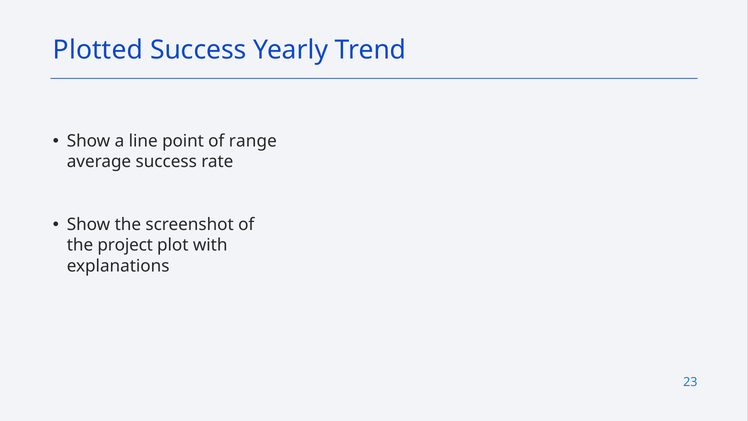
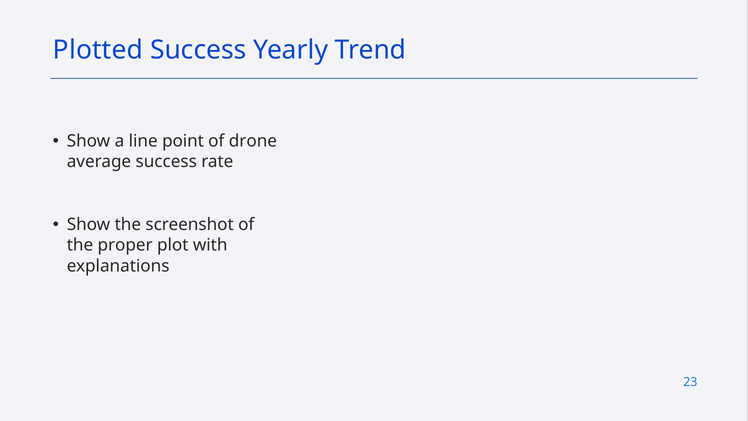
range: range -> drone
project: project -> proper
